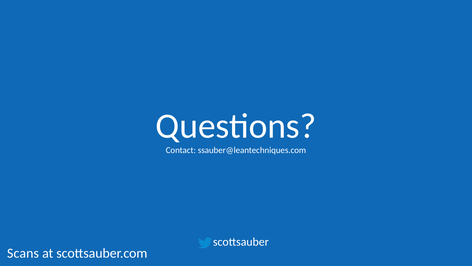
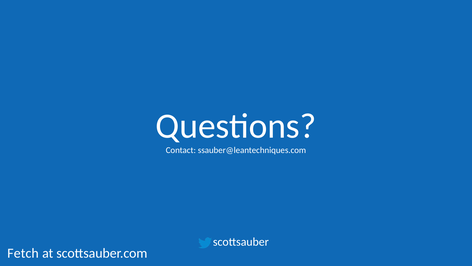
Scans: Scans -> Fetch
